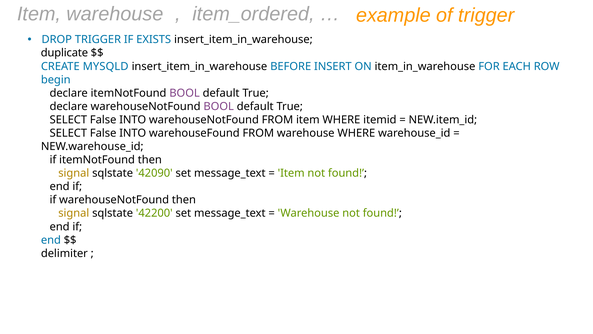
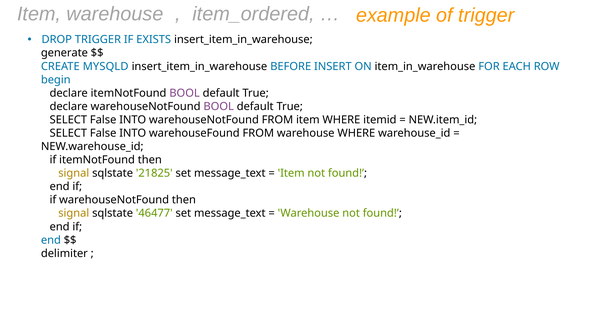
duplicate: duplicate -> generate
42090: 42090 -> 21825
42200: 42200 -> 46477
